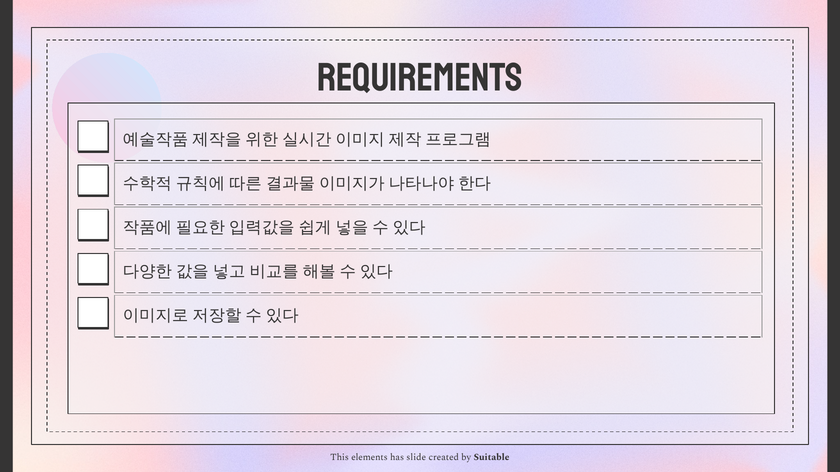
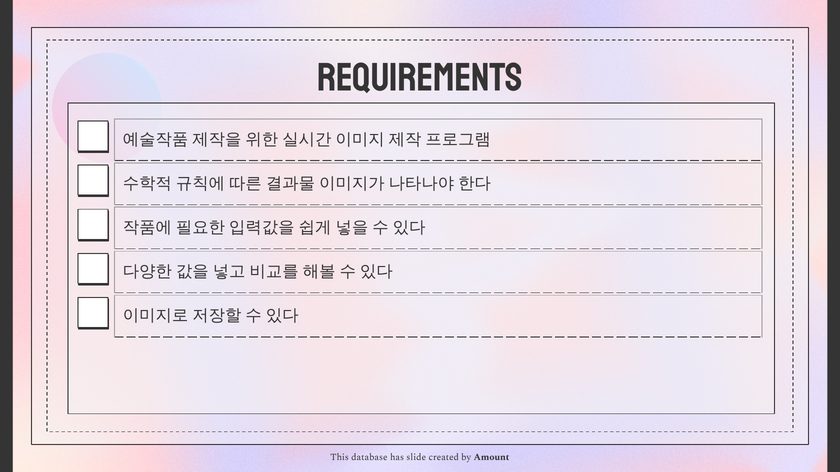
elements: elements -> database
Suitable: Suitable -> Amount
